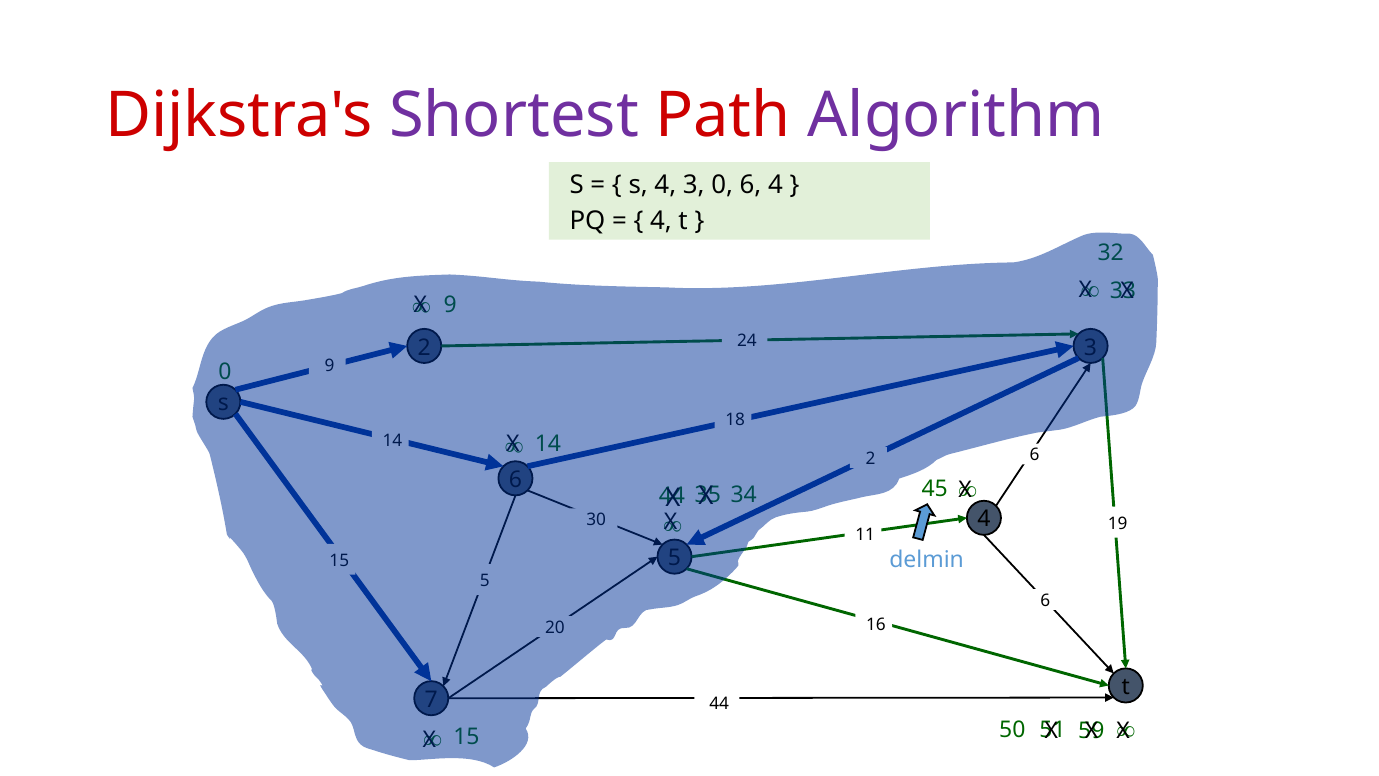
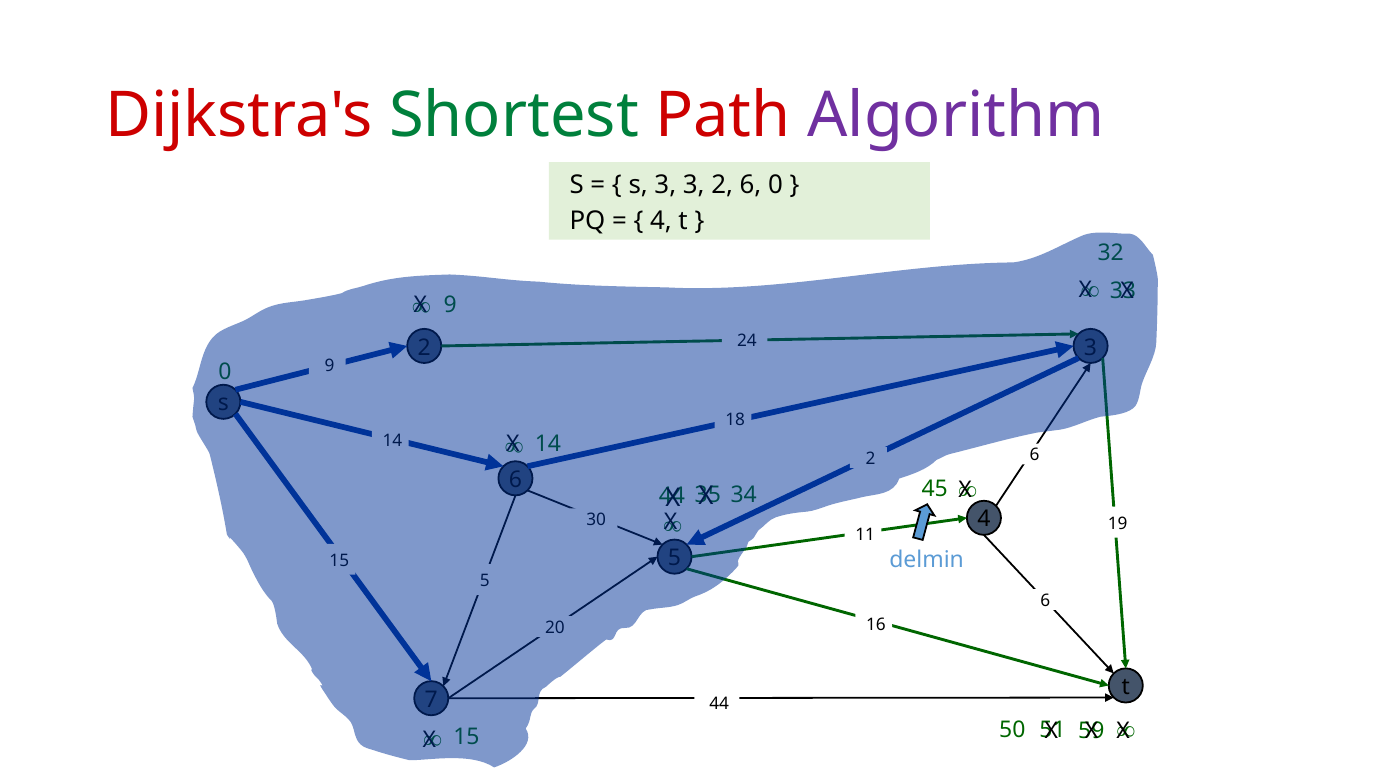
Shortest colour: purple -> green
4 at (665, 185): 4 -> 3
3 0: 0 -> 2
6 4: 4 -> 0
